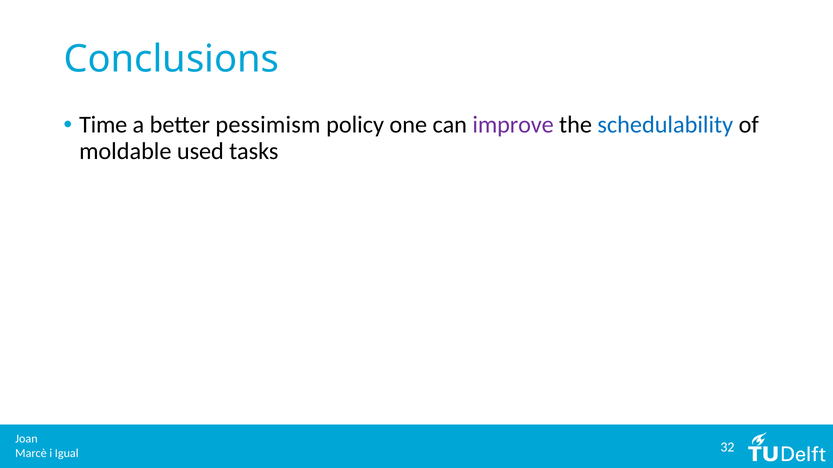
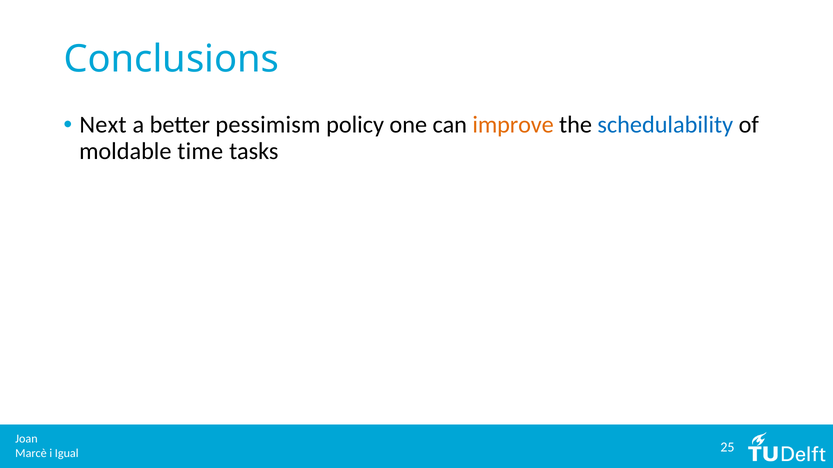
Time: Time -> Next
improve colour: purple -> orange
used: used -> time
32: 32 -> 25
